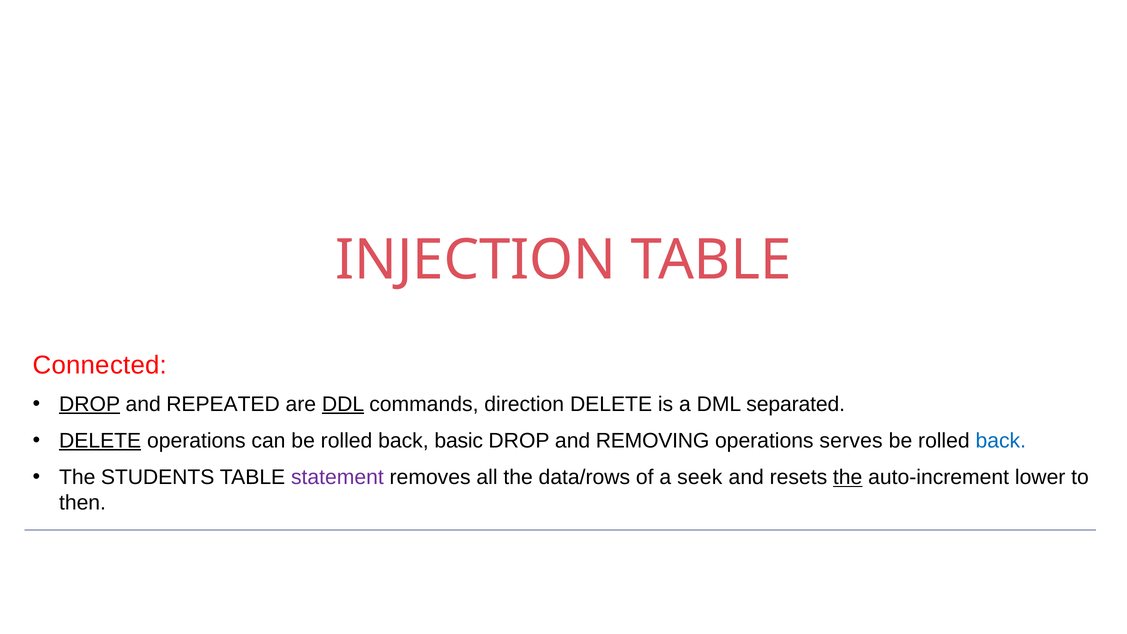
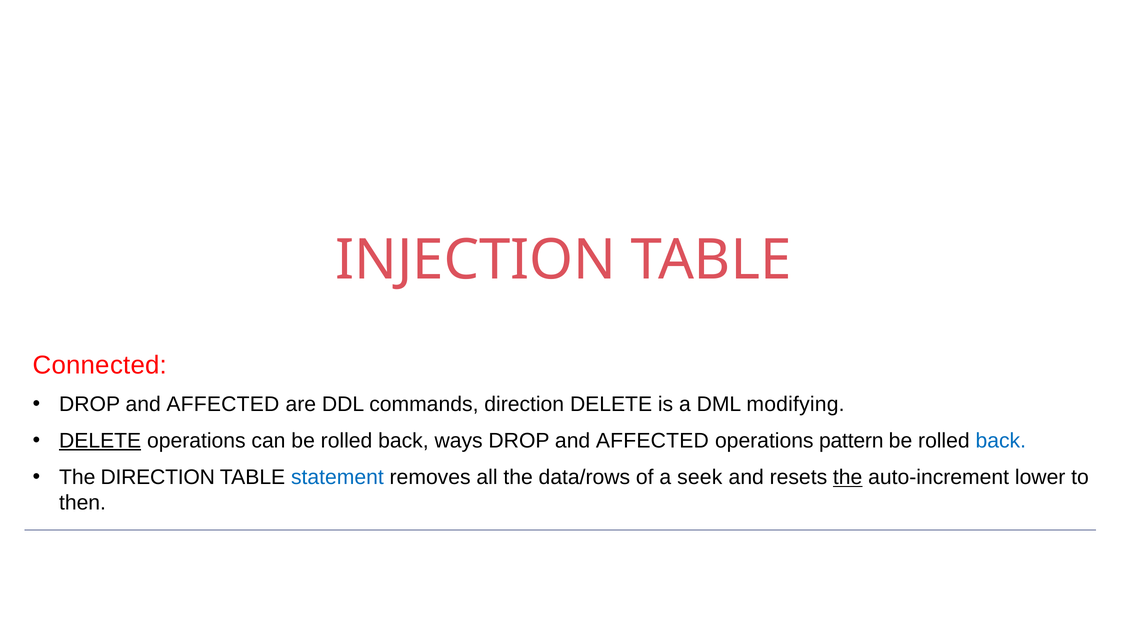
DROP at (90, 404) underline: present -> none
REPEATED at (223, 404): REPEATED -> AFFECTED
DDL underline: present -> none
separated: separated -> modifying
basic: basic -> ways
REMOVING at (653, 441): REMOVING -> AFFECTED
serves: serves -> pattern
The STUDENTS: STUDENTS -> DIRECTION
statement colour: purple -> blue
